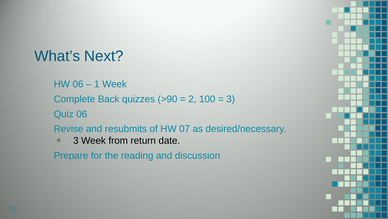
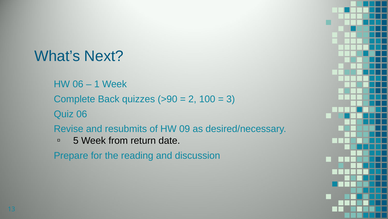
07: 07 -> 09
3 at (76, 140): 3 -> 5
